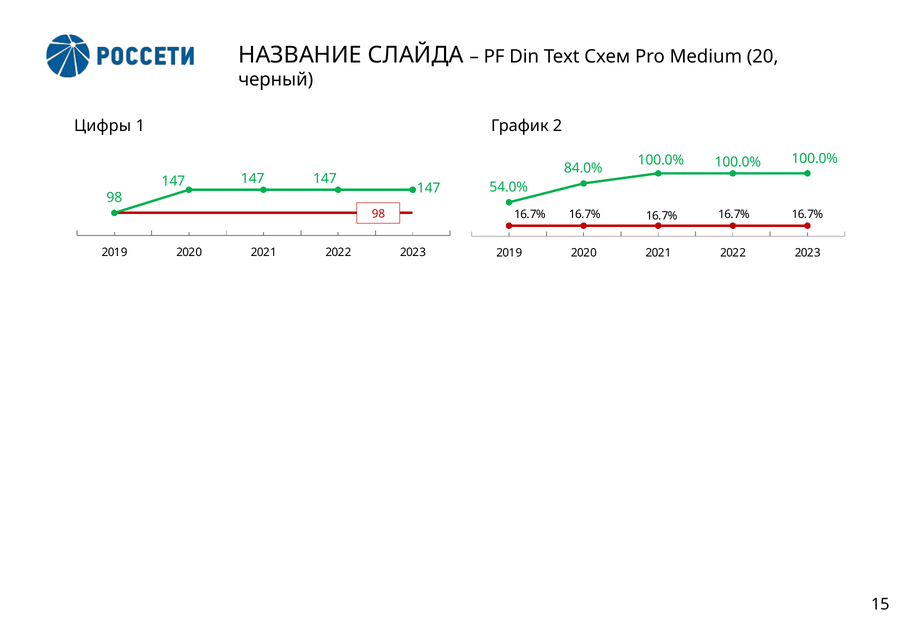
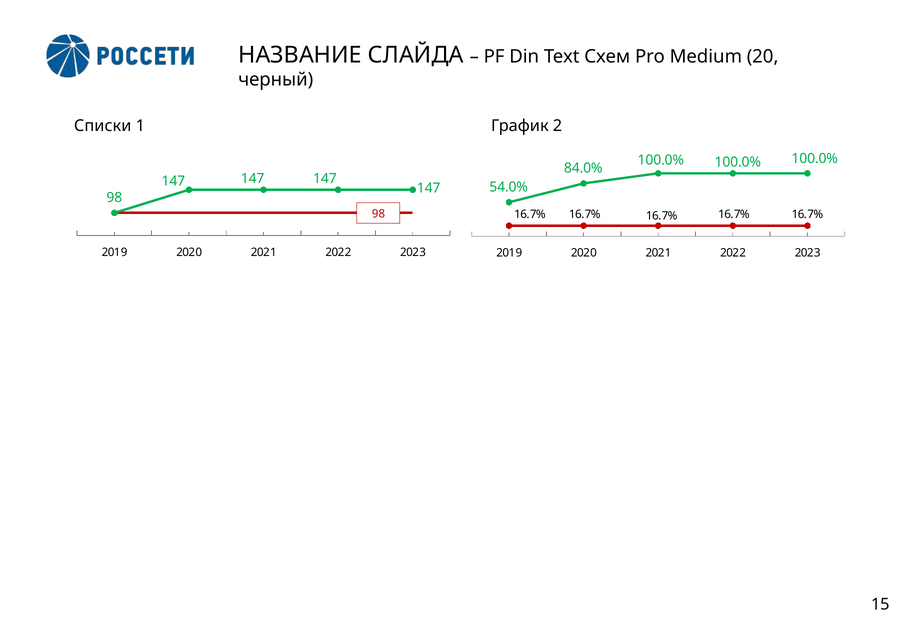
Цифры: Цифры -> Списки
